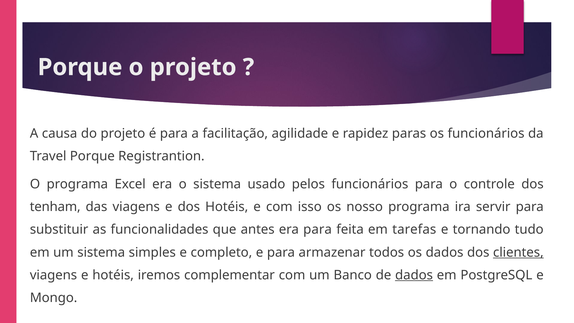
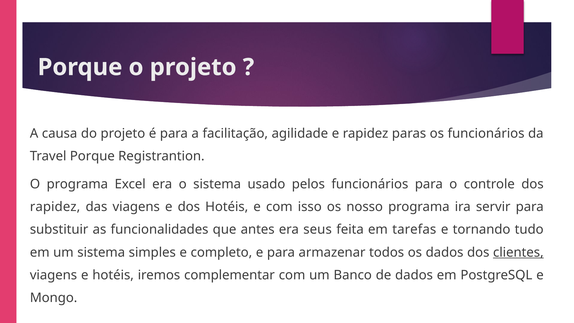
tenham at (55, 207): tenham -> rapidez
era para: para -> seus
dados at (414, 275) underline: present -> none
